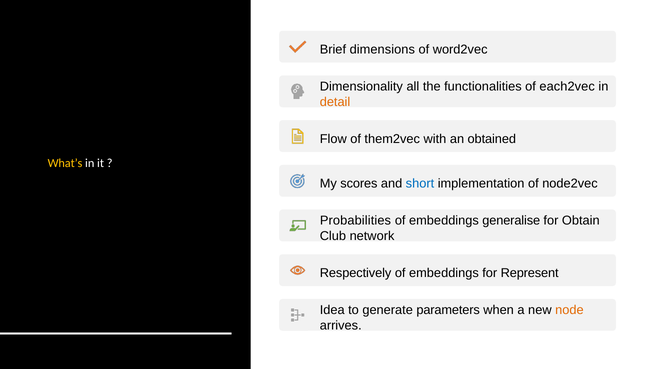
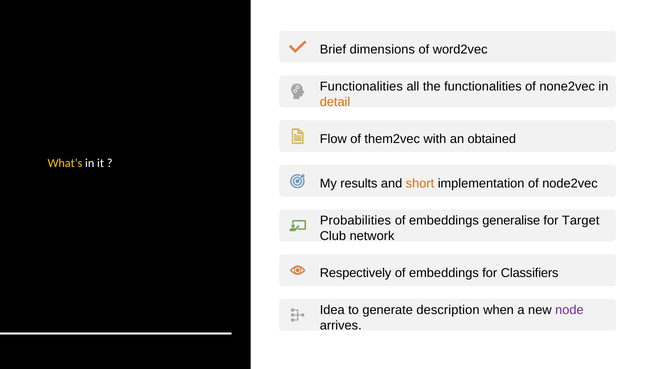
Dimensionality at (361, 87): Dimensionality -> Functionalities
each2vec: each2vec -> none2vec
scores: scores -> results
short colour: blue -> orange
Obtain: Obtain -> Target
Represent: Represent -> Classifiers
parameters: parameters -> description
node colour: orange -> purple
